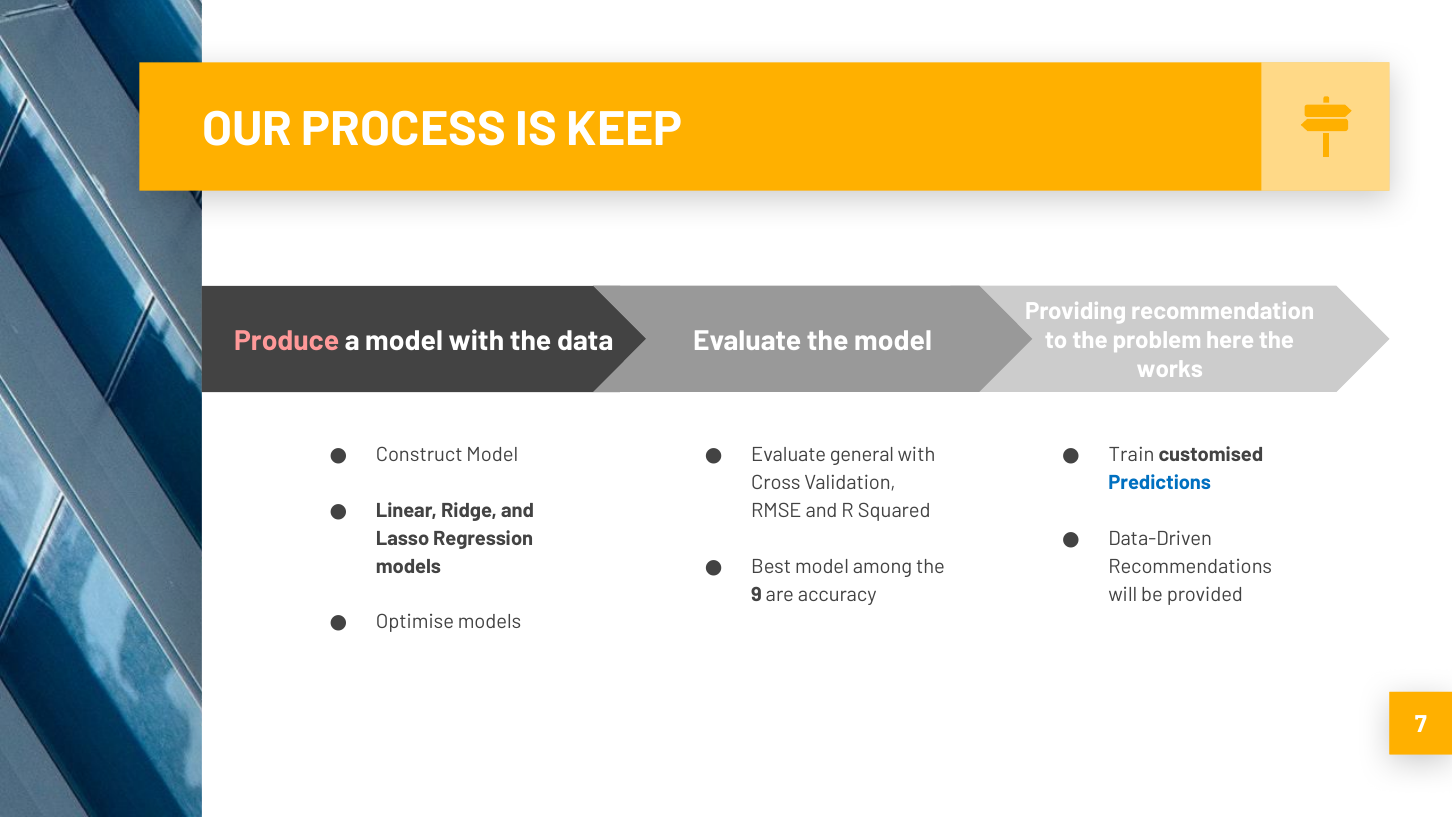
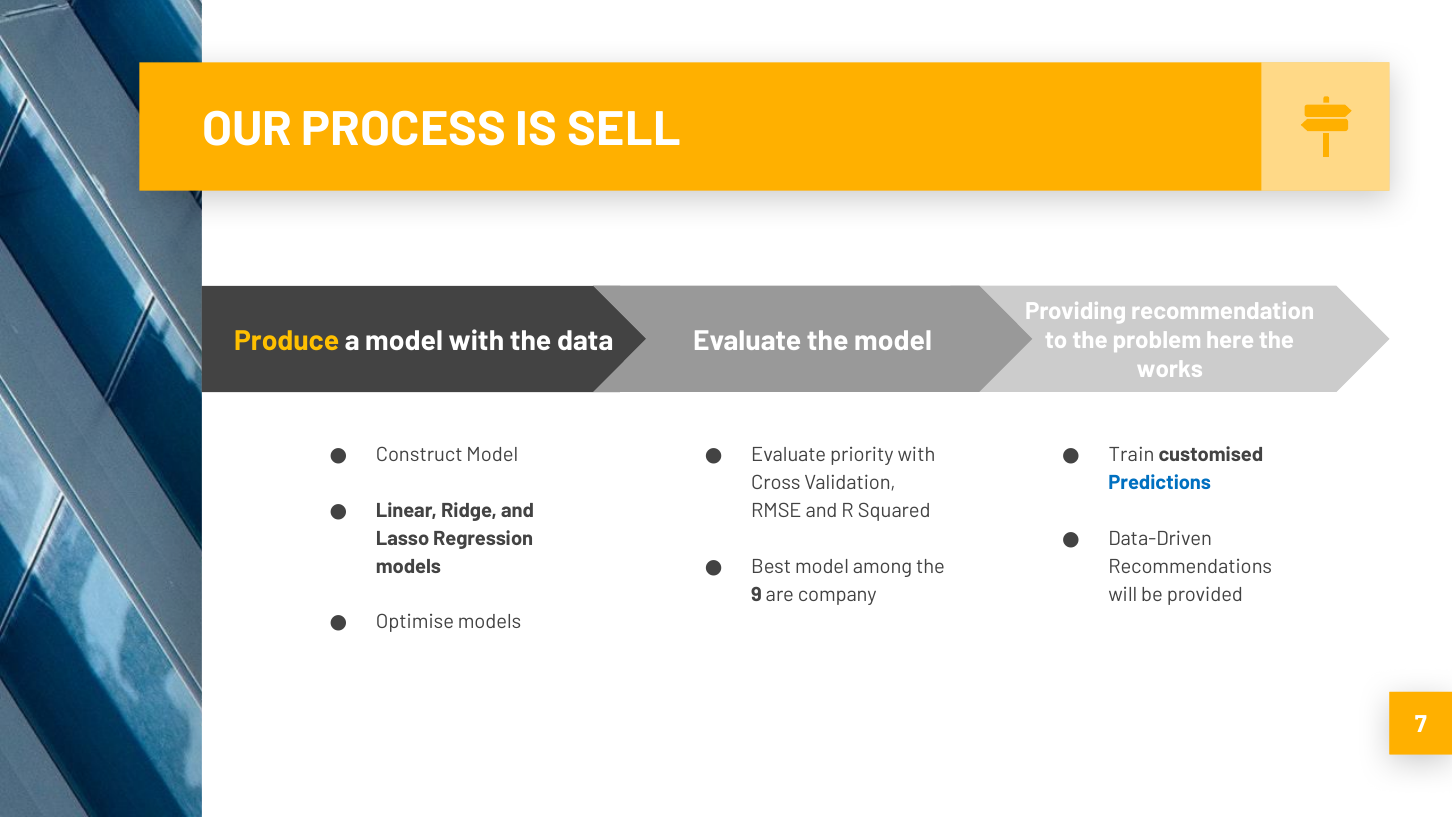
KEEP: KEEP -> SELL
Produce colour: pink -> yellow
general: general -> priority
accuracy: accuracy -> company
